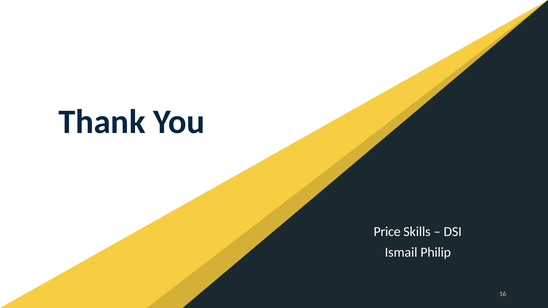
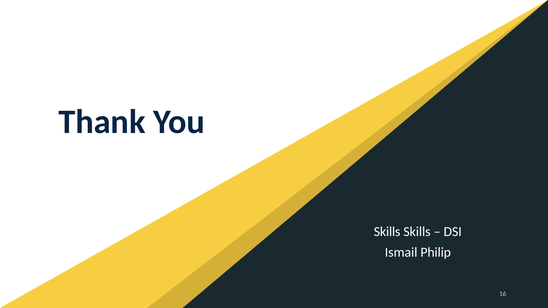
Price at (387, 232): Price -> Skills
